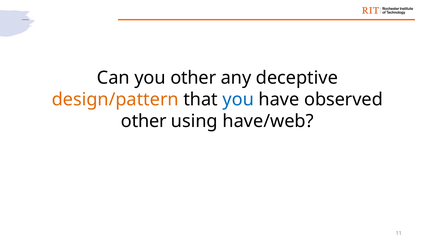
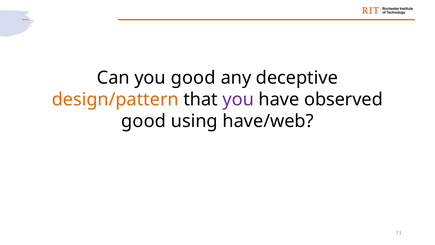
you other: other -> good
you at (238, 99) colour: blue -> purple
other at (144, 121): other -> good
